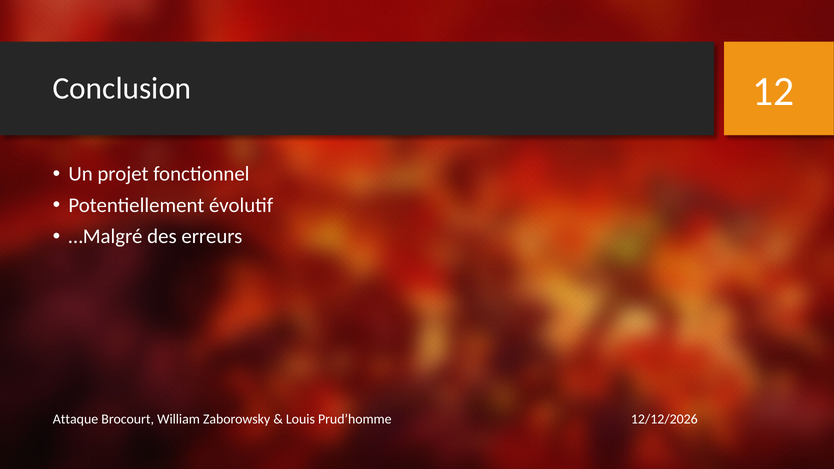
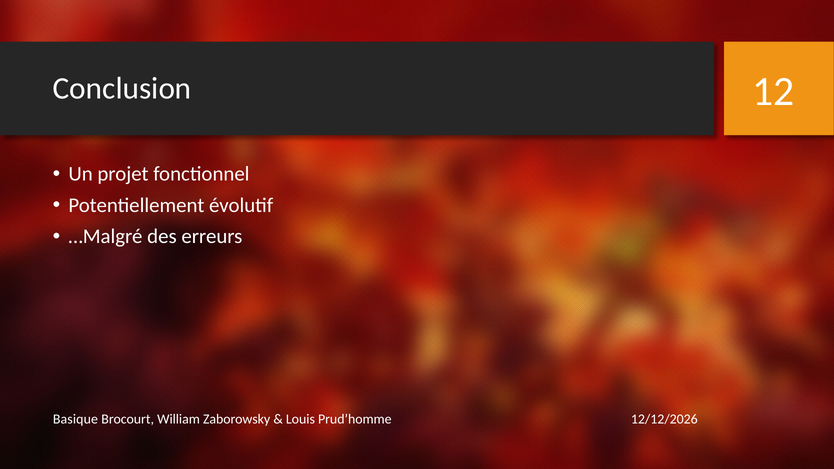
Attaque: Attaque -> Basique
